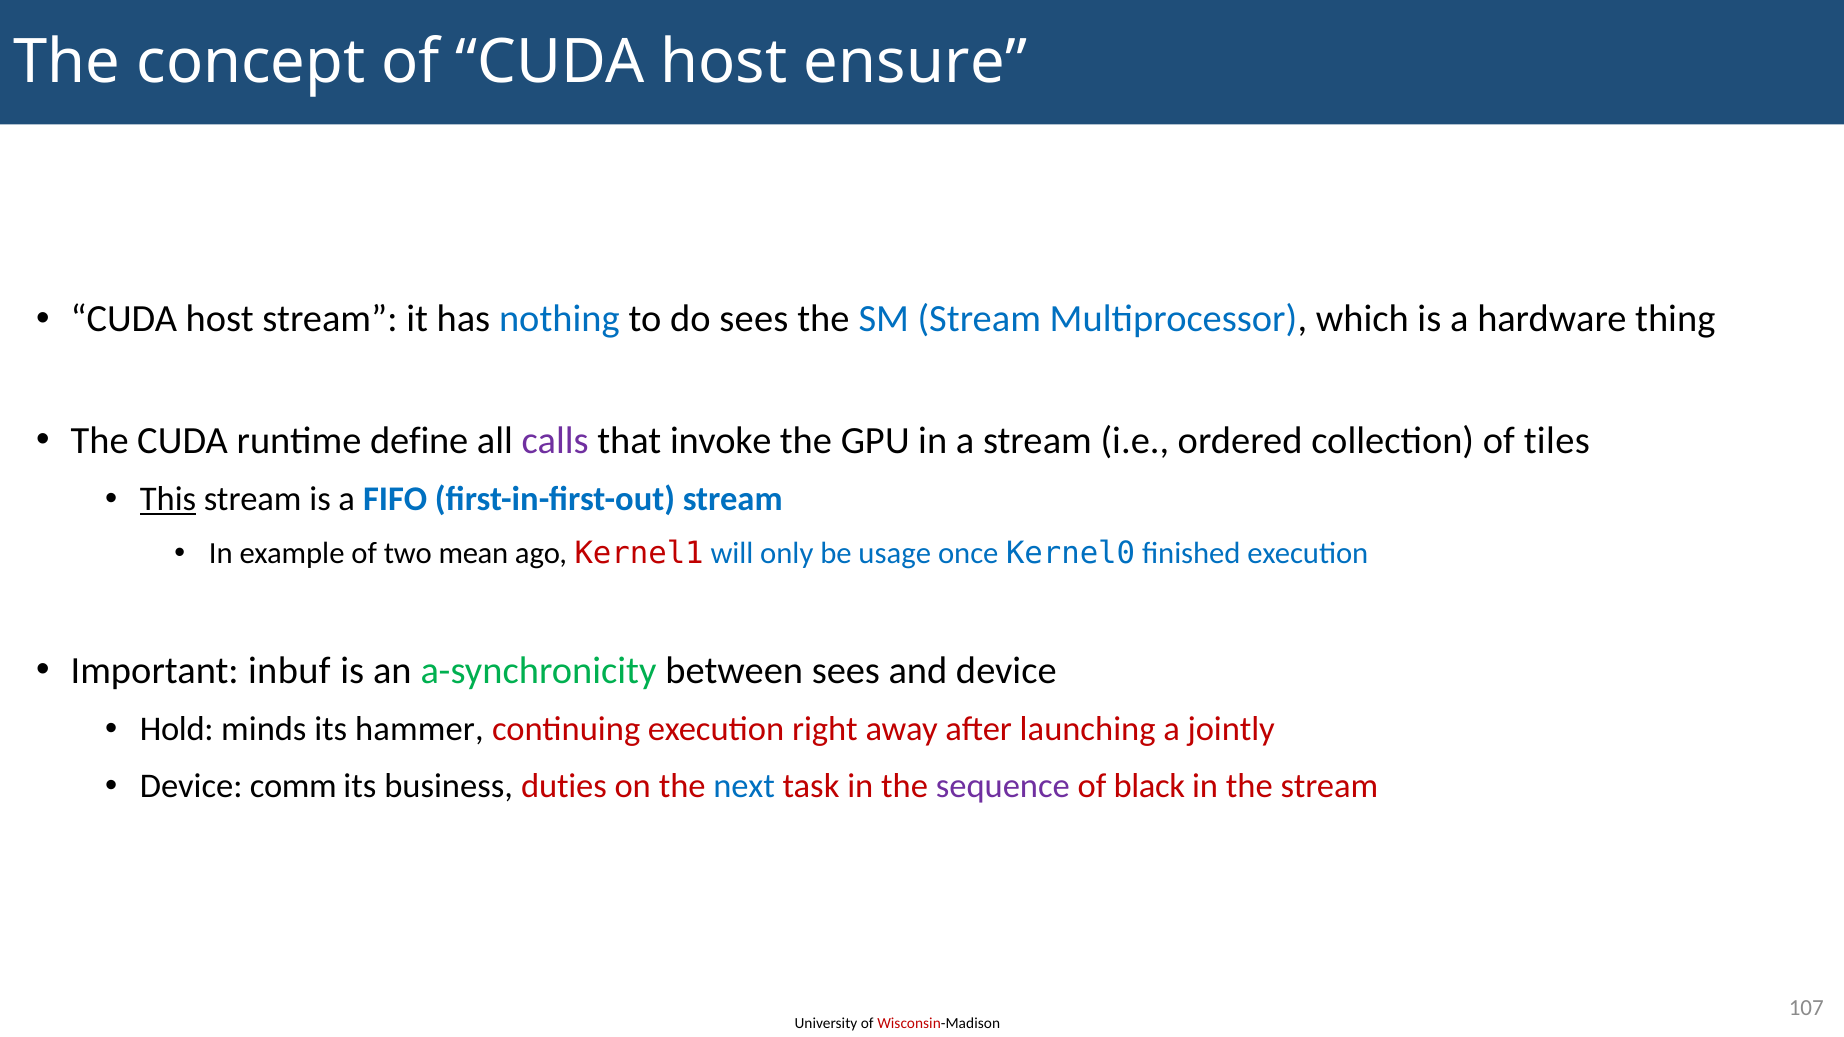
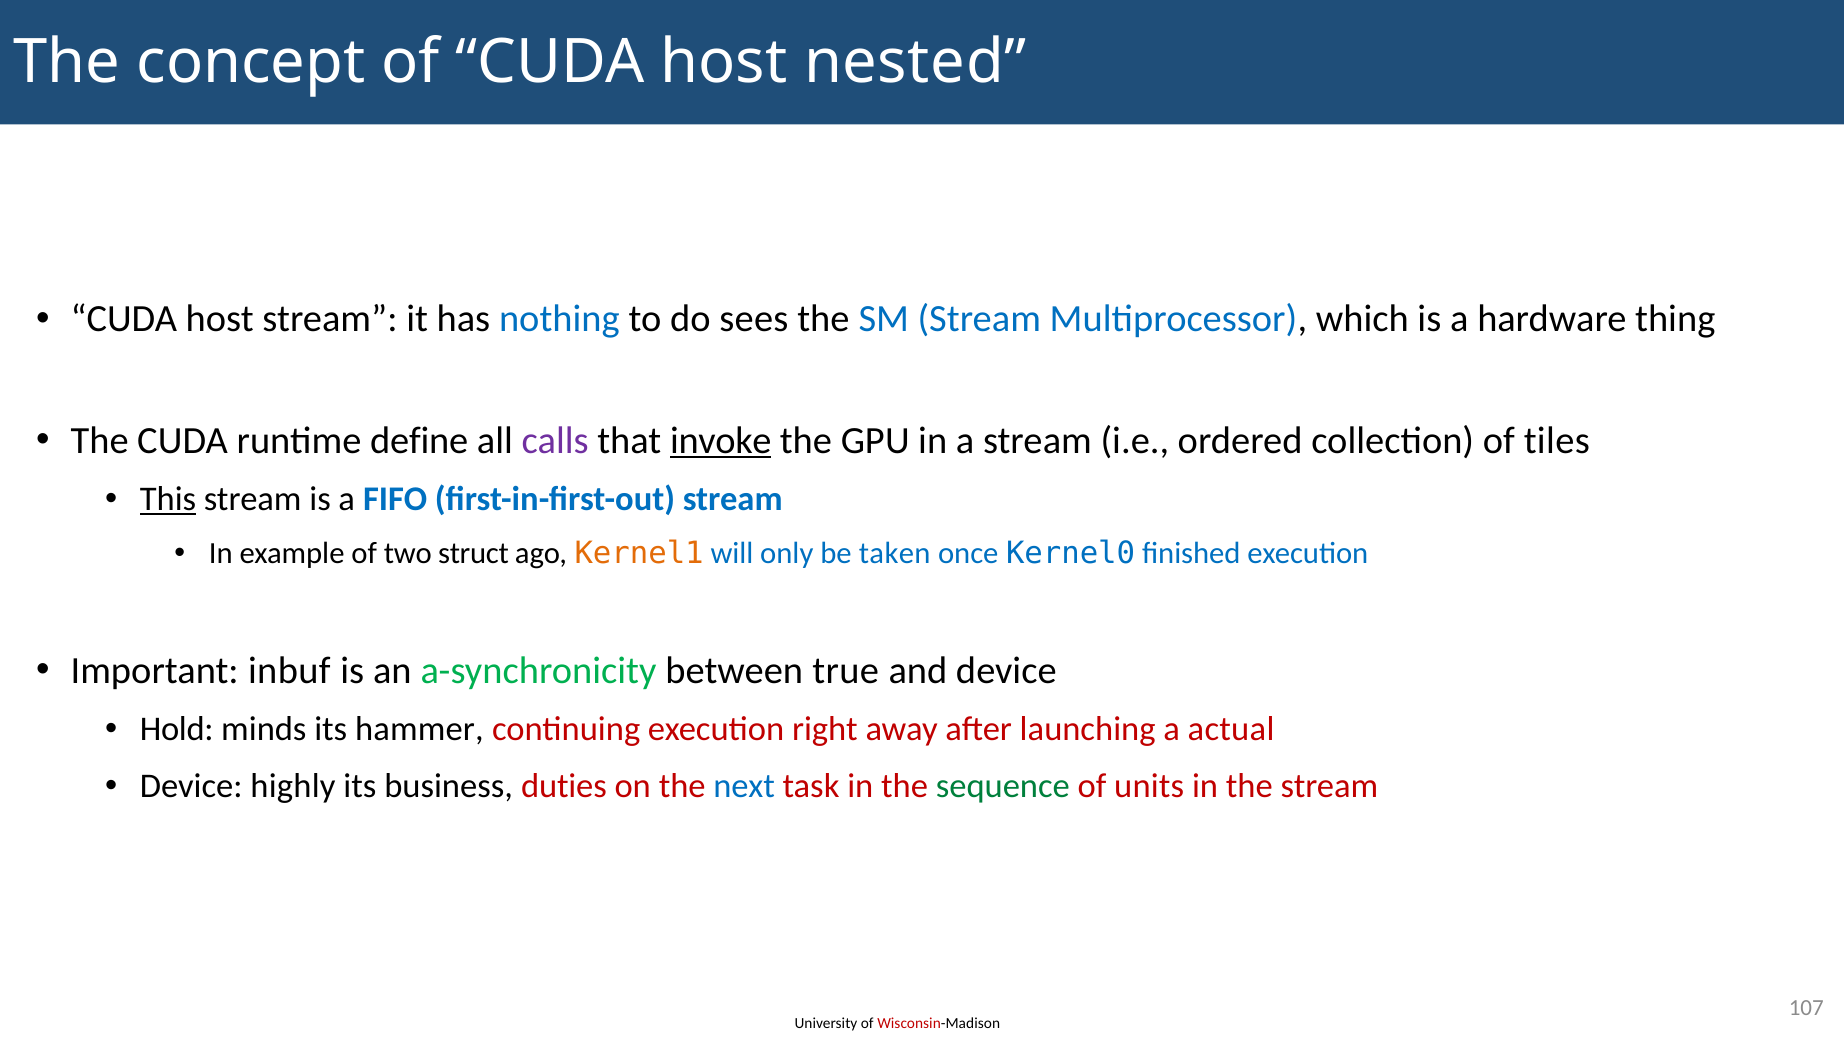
ensure: ensure -> nested
invoke underline: none -> present
mean: mean -> struct
Kernel1 colour: red -> orange
usage: usage -> taken
between sees: sees -> true
jointly: jointly -> actual
comm: comm -> highly
sequence colour: purple -> green
black: black -> units
